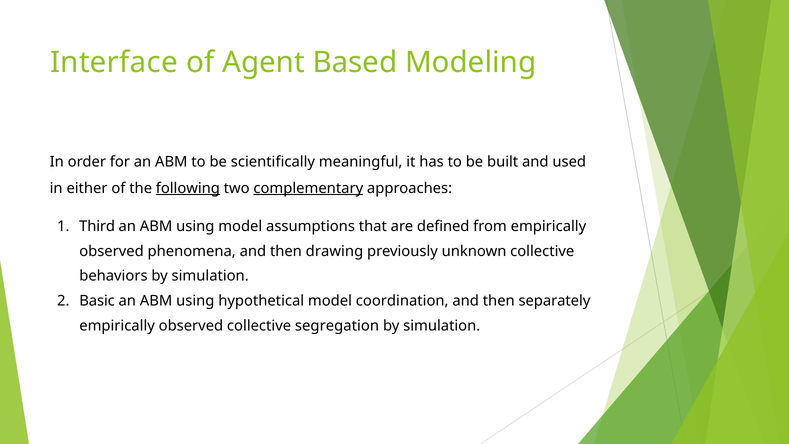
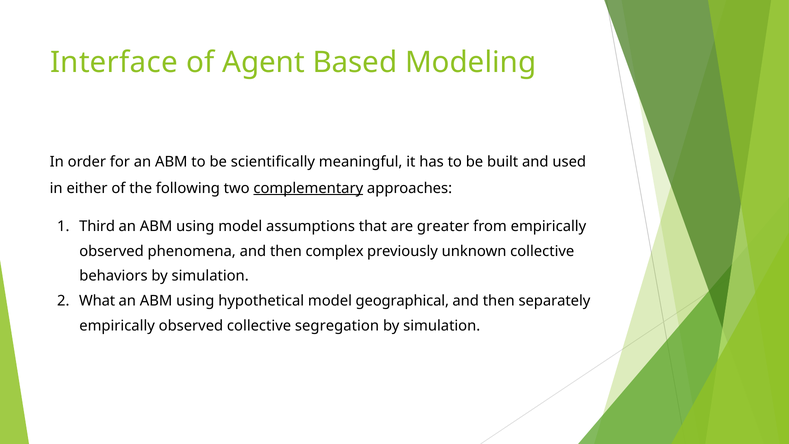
following underline: present -> none
defined: defined -> greater
drawing: drawing -> complex
Basic: Basic -> What
coordination: coordination -> geographical
